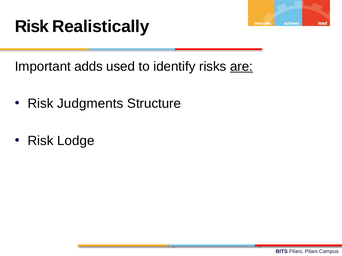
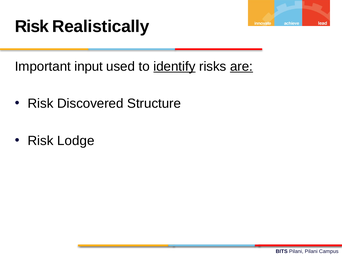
adds: adds -> input
identify underline: none -> present
Judgments: Judgments -> Discovered
